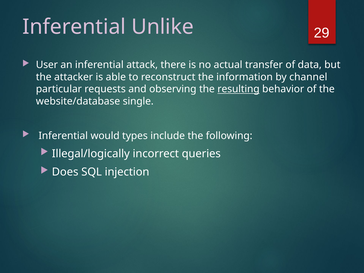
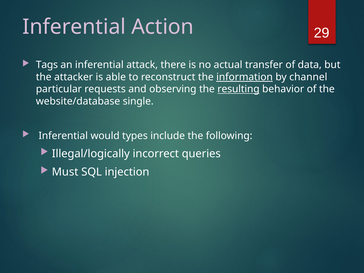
Unlike: Unlike -> Action
User: User -> Tags
information underline: none -> present
Does: Does -> Must
